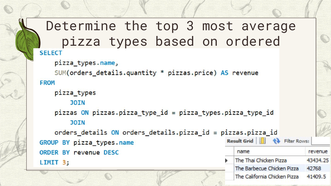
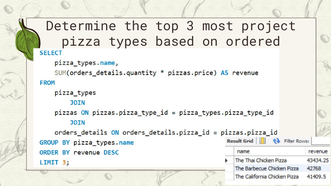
average: average -> project
